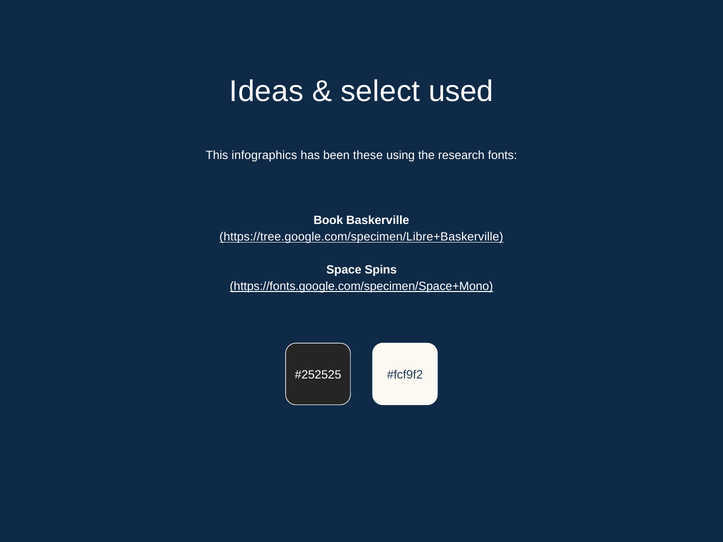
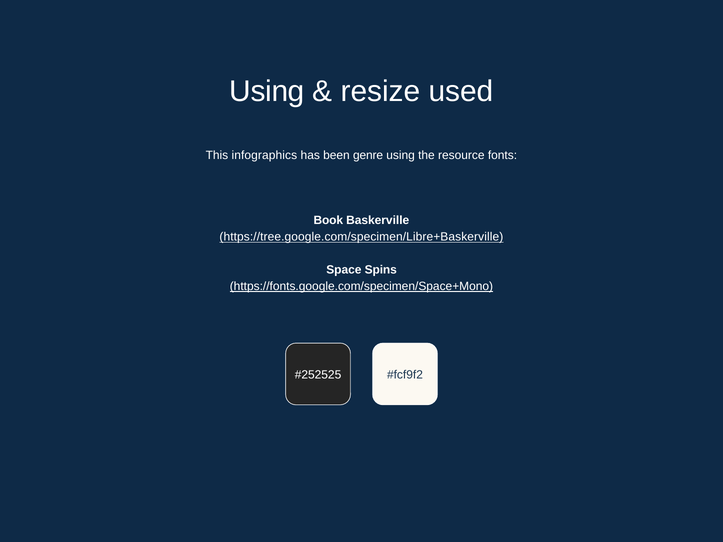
Ideas at (267, 91): Ideas -> Using
select: select -> resize
these: these -> genre
research: research -> resource
